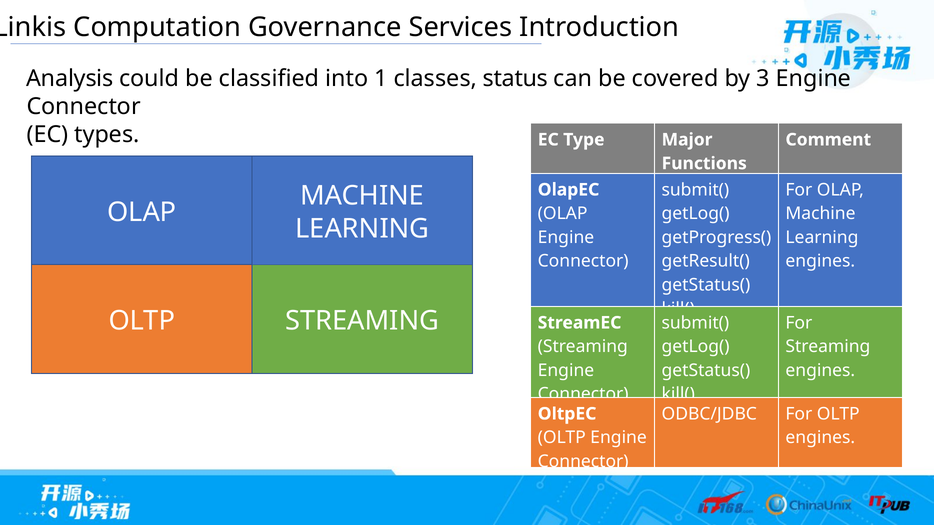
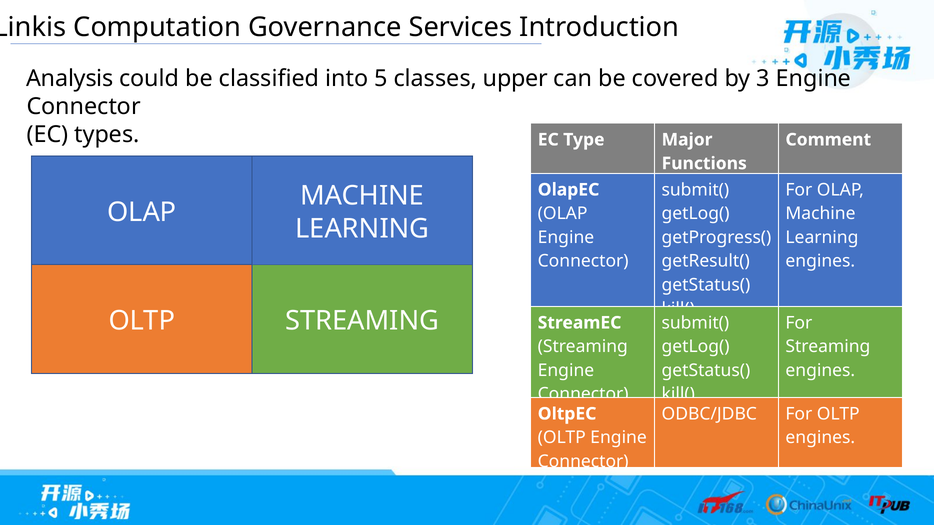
1: 1 -> 5
status: status -> upper
